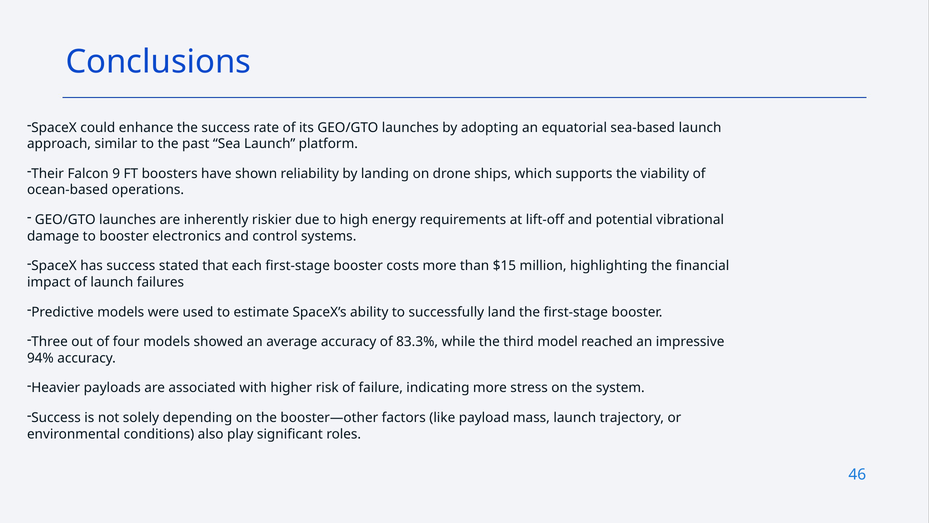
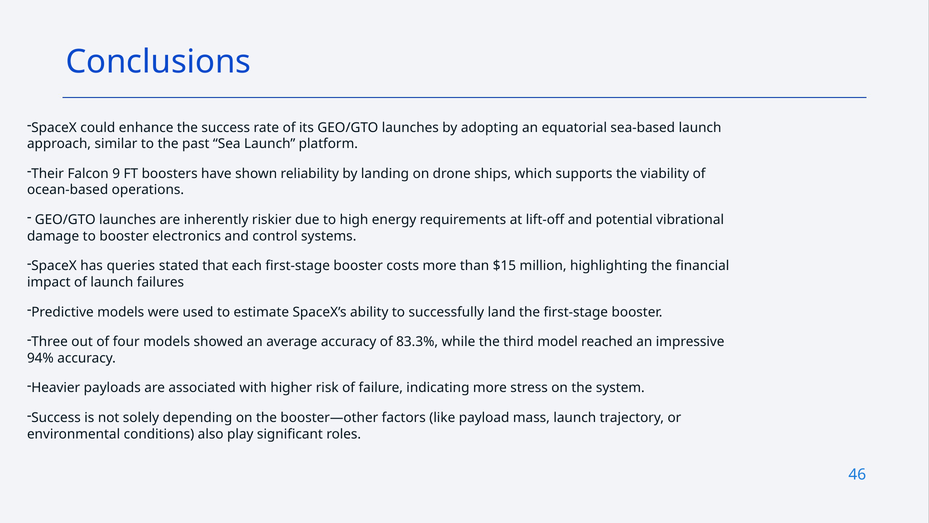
has success: success -> queries
